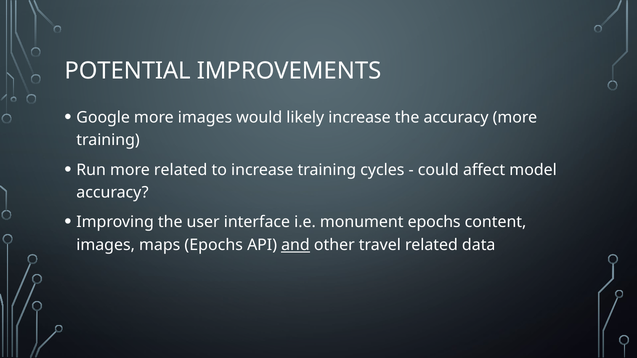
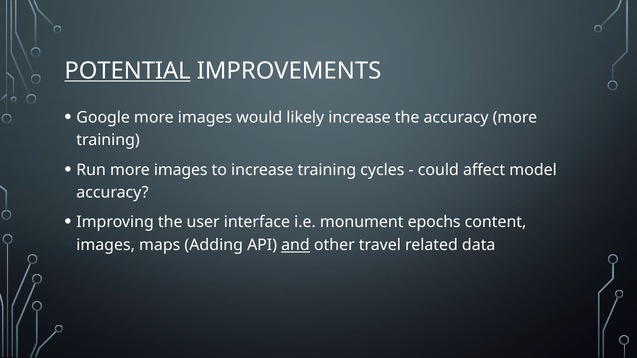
POTENTIAL underline: none -> present
Run more related: related -> images
maps Epochs: Epochs -> Adding
